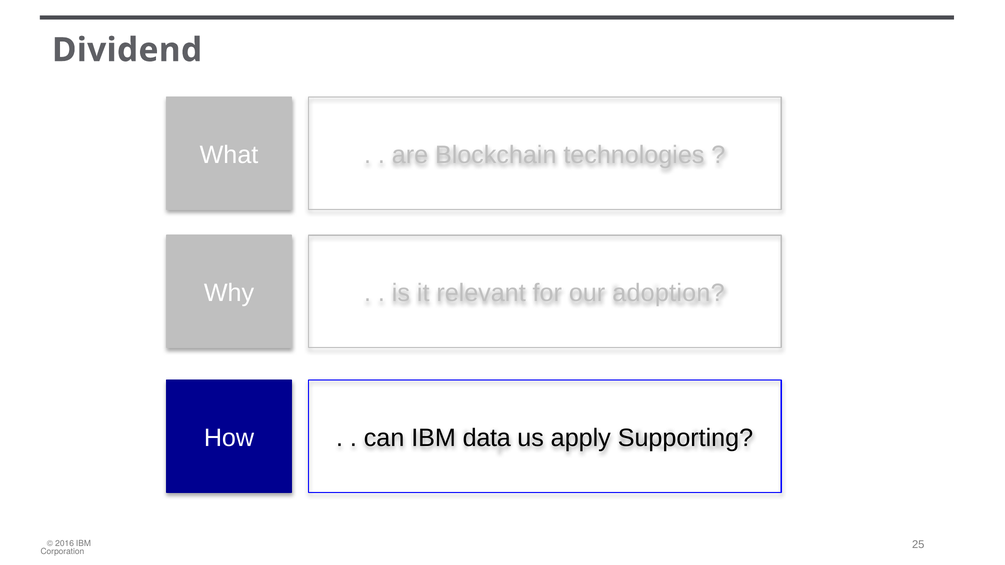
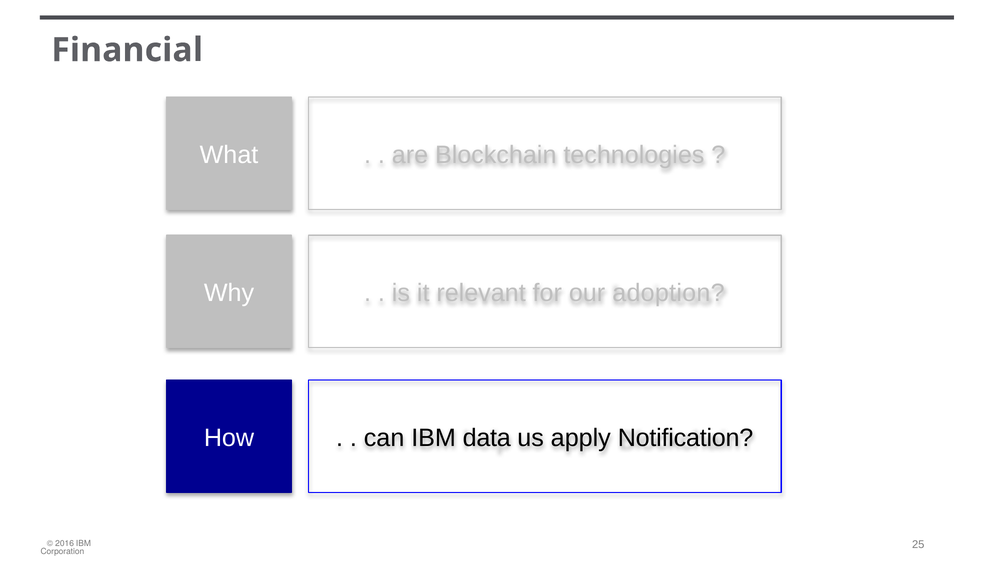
Dividend: Dividend -> Financial
Supporting: Supporting -> Notification
